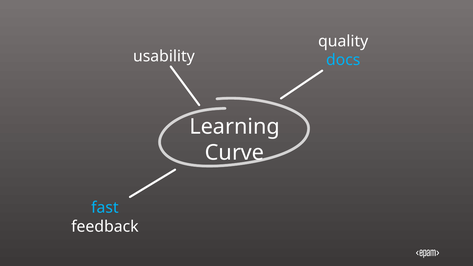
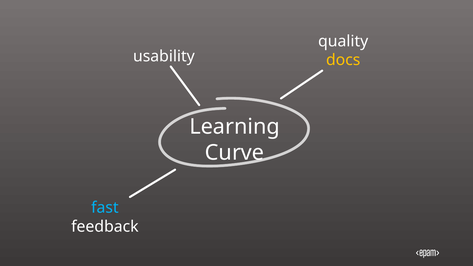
docs colour: light blue -> yellow
